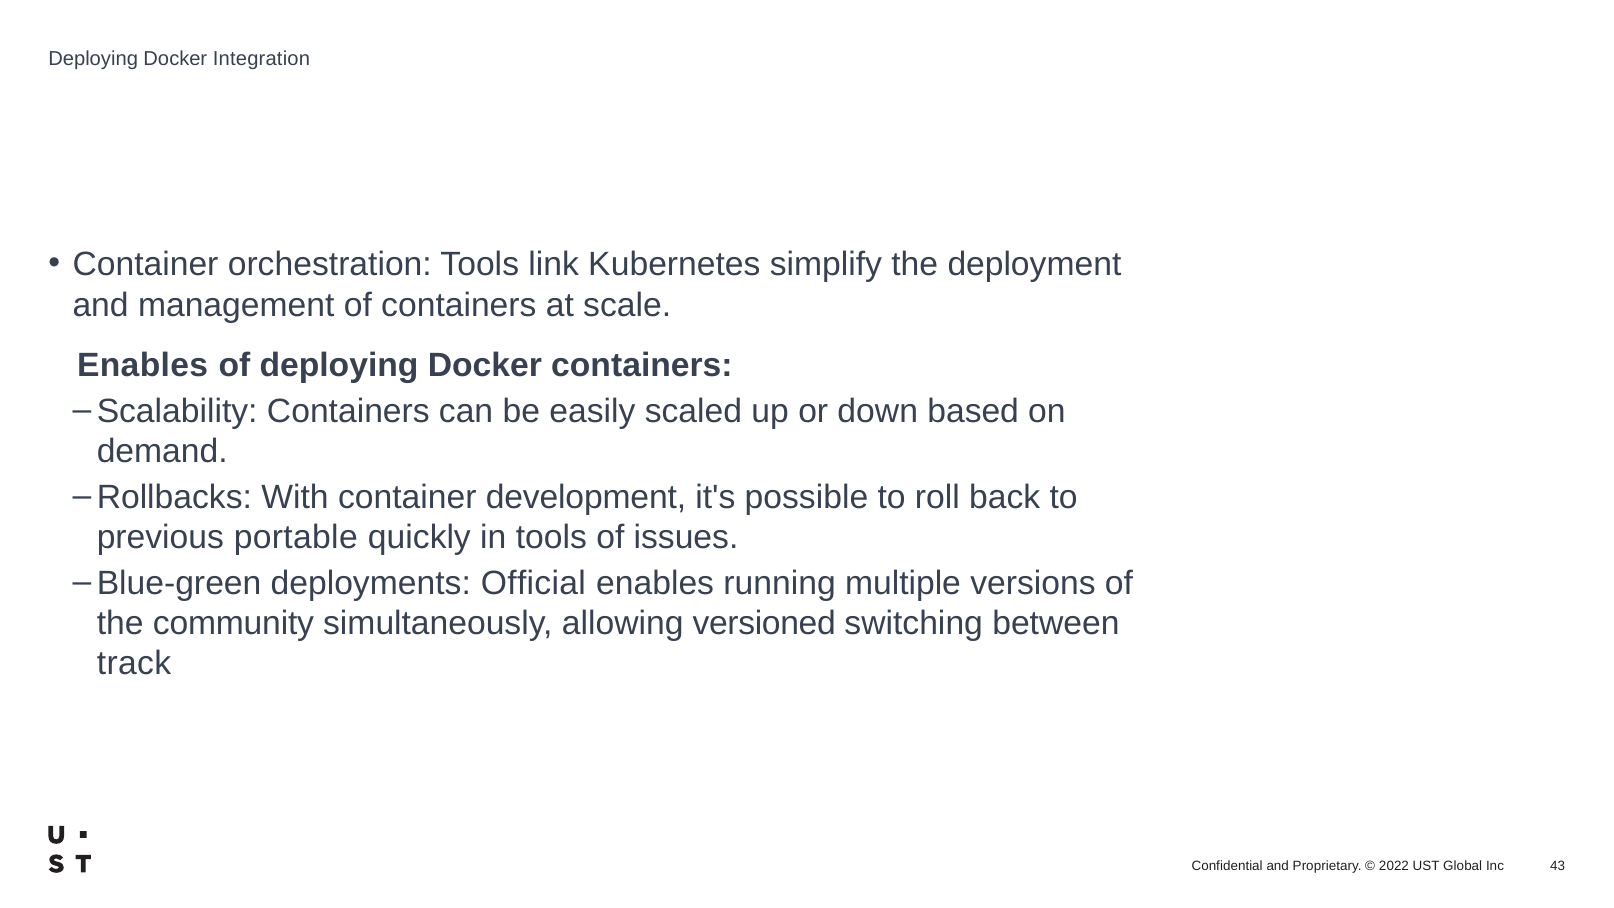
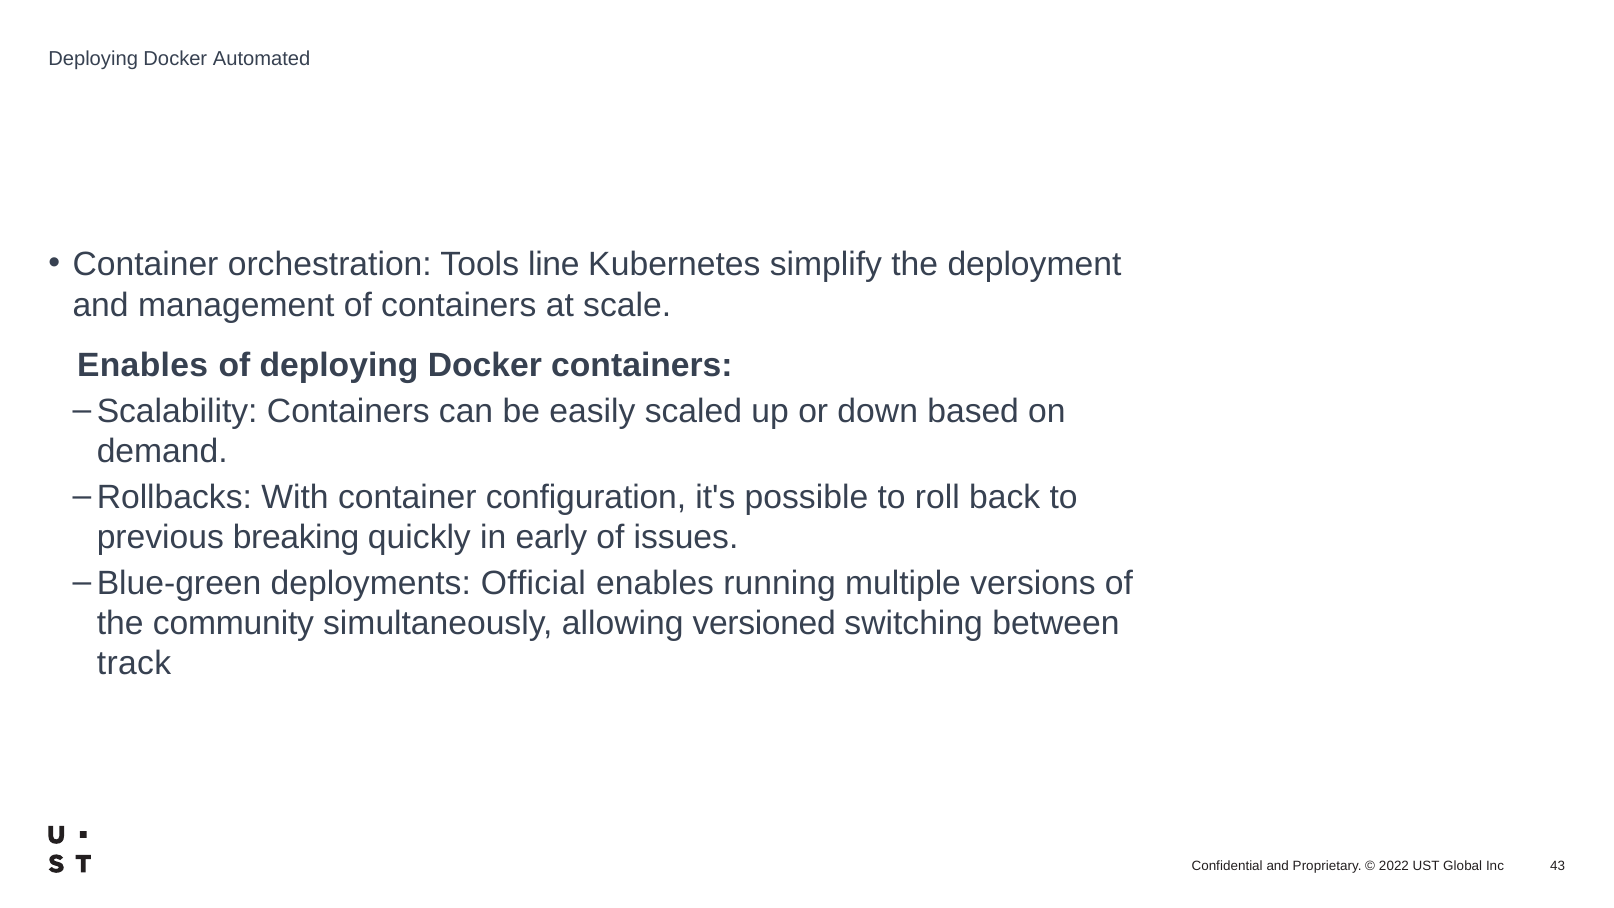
Integration: Integration -> Automated
link: link -> line
development: development -> configuration
portable: portable -> breaking
in tools: tools -> early
